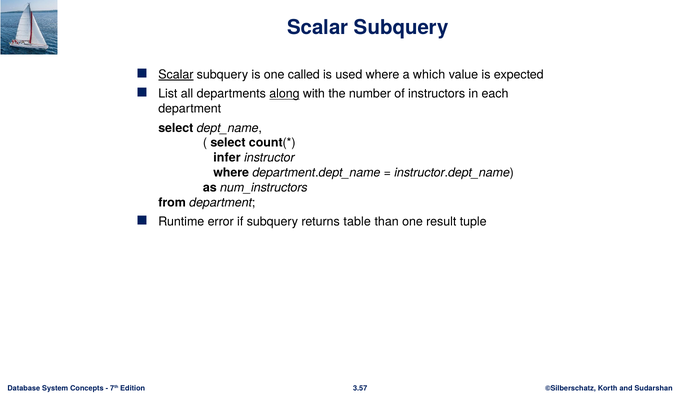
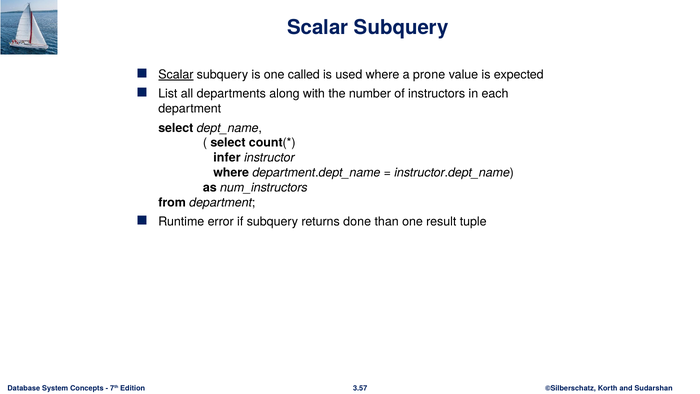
which: which -> prone
along underline: present -> none
table: table -> done
